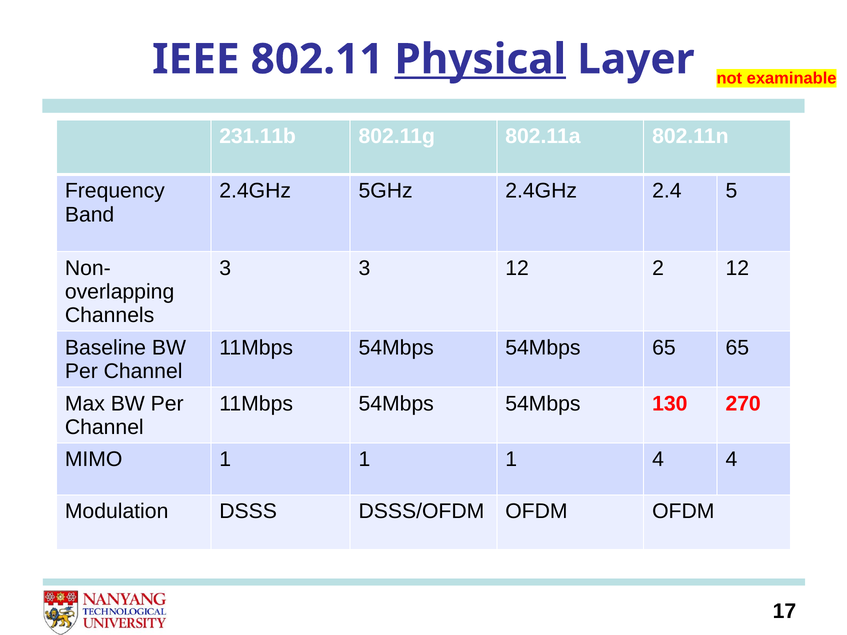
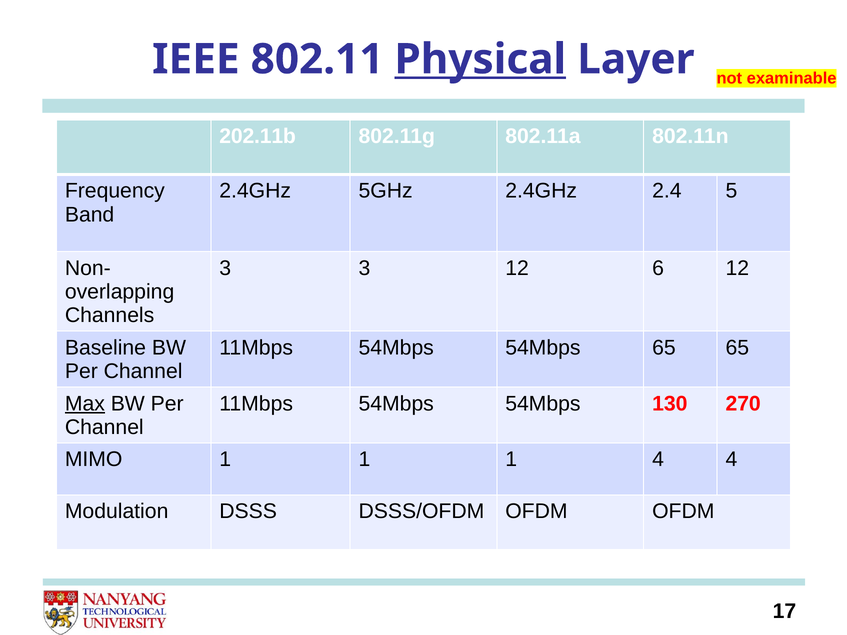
231.11b: 231.11b -> 202.11b
2: 2 -> 6
Max underline: none -> present
